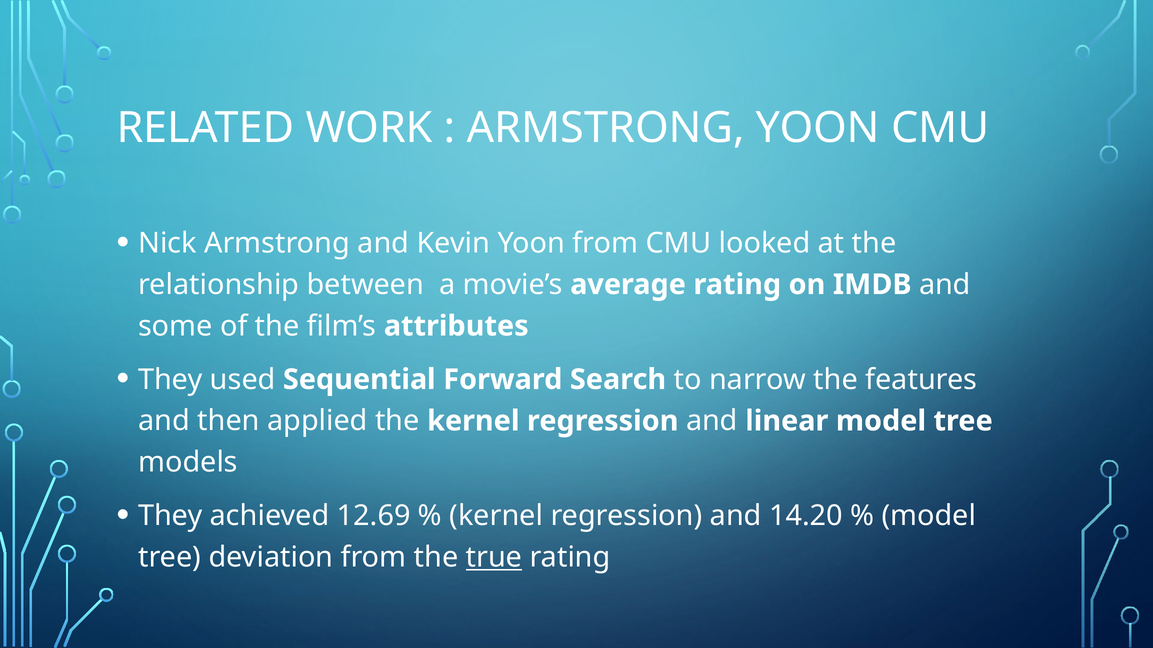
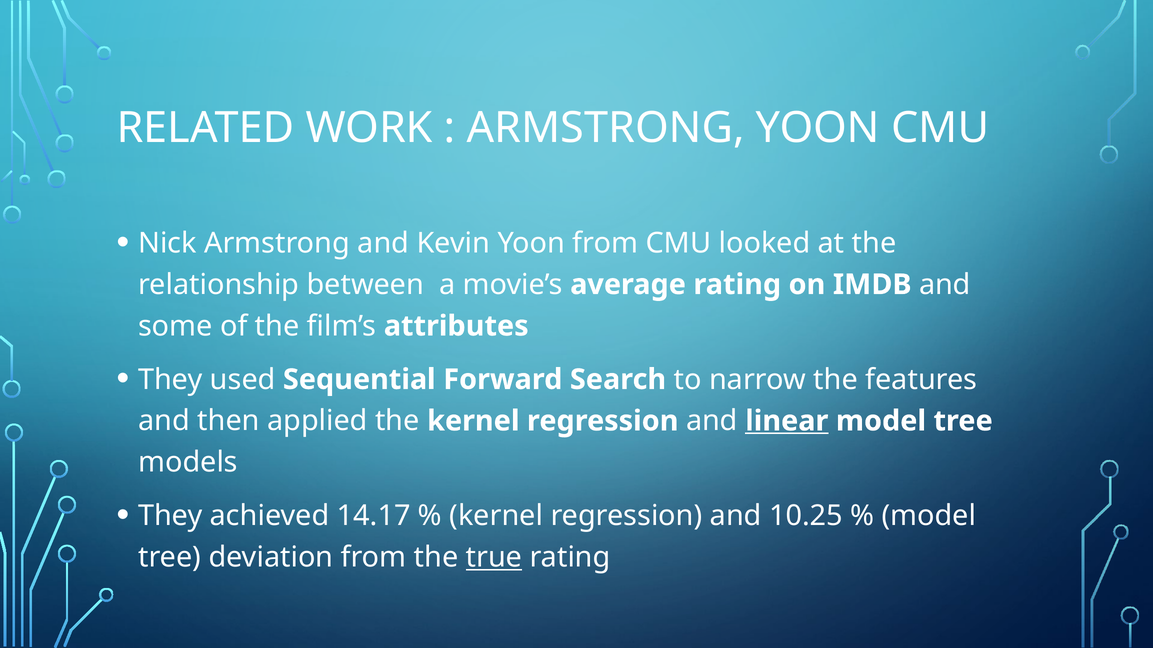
linear underline: none -> present
12.69: 12.69 -> 14.17
14.20: 14.20 -> 10.25
